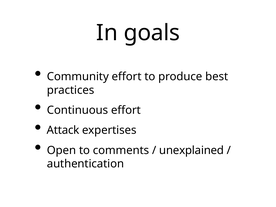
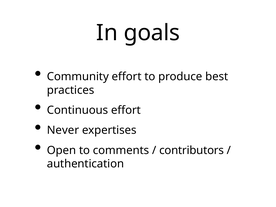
Attack: Attack -> Never
unexplained: unexplained -> contributors
